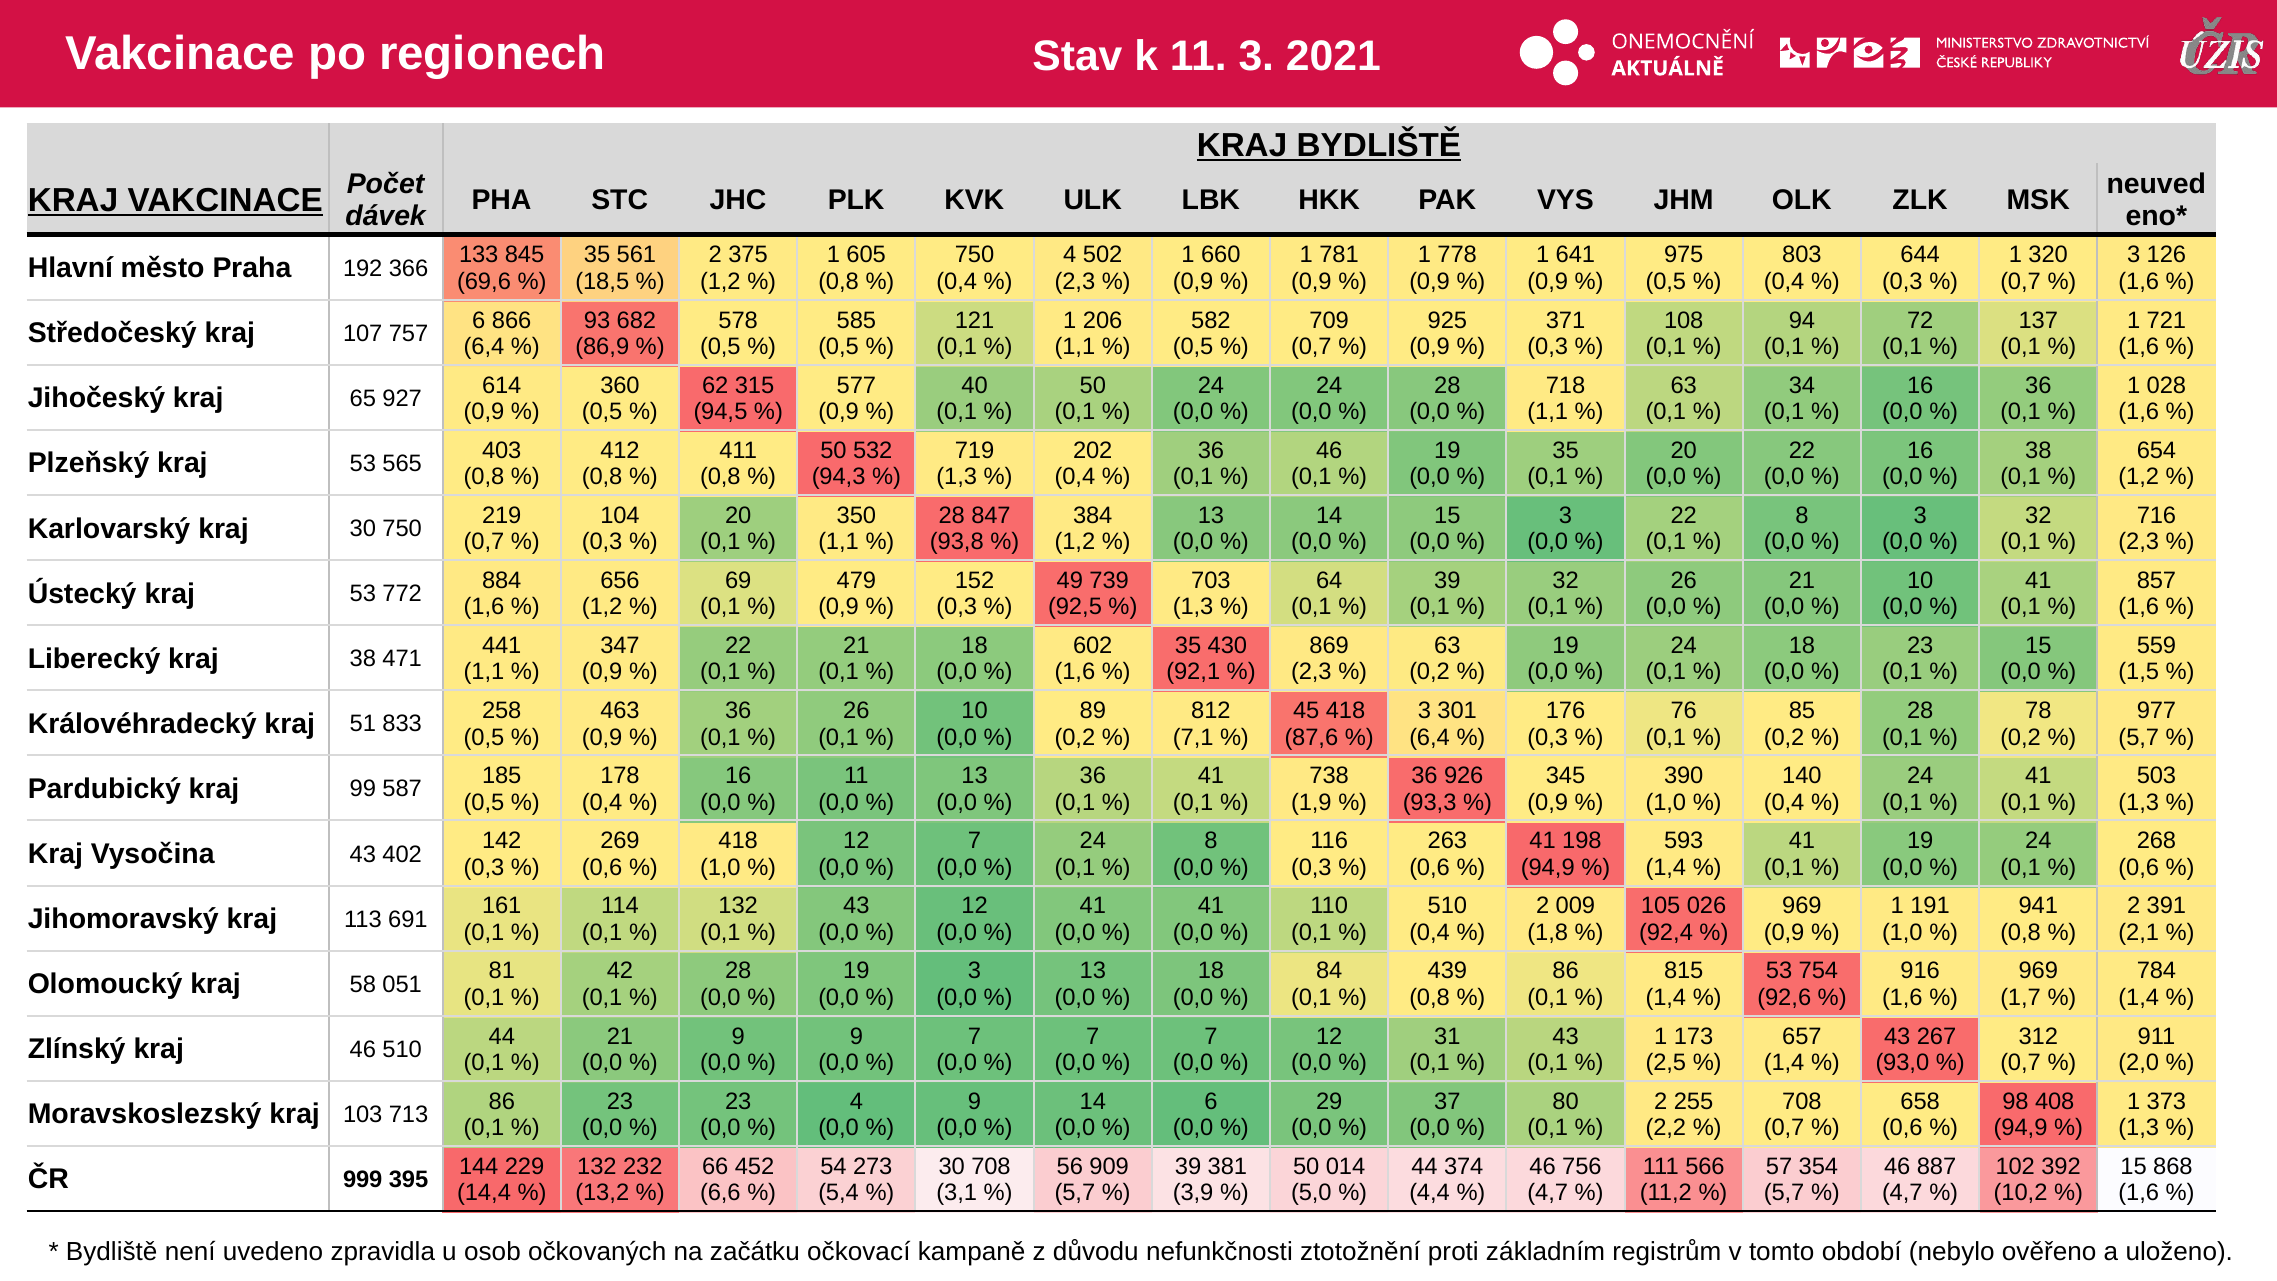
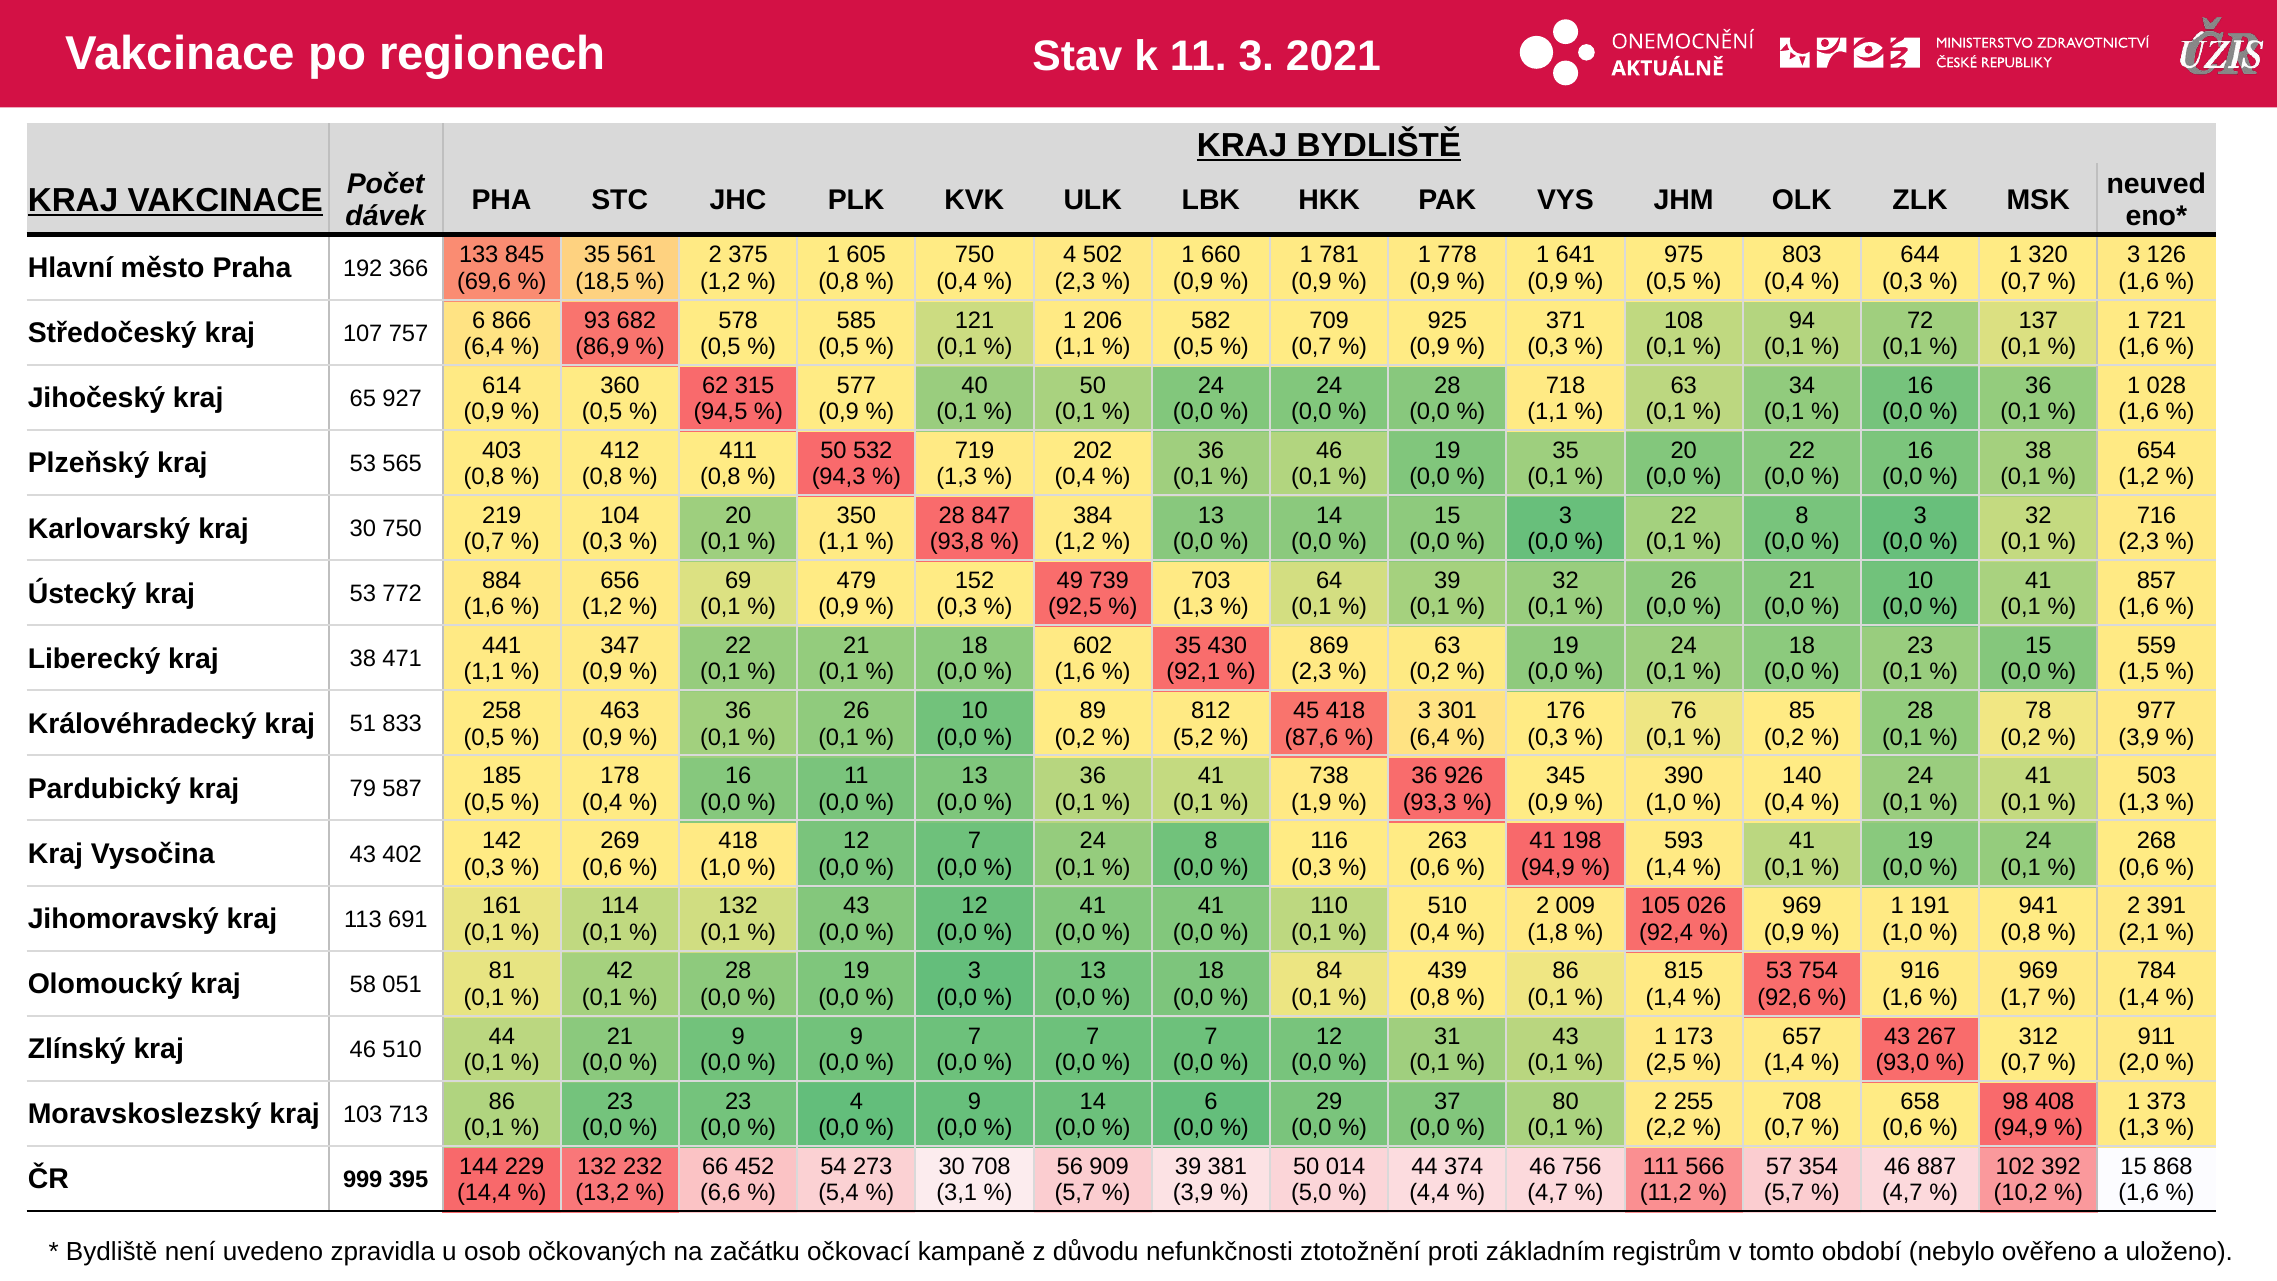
7,1: 7,1 -> 5,2
5,7 at (2139, 737): 5,7 -> 3,9
99: 99 -> 79
